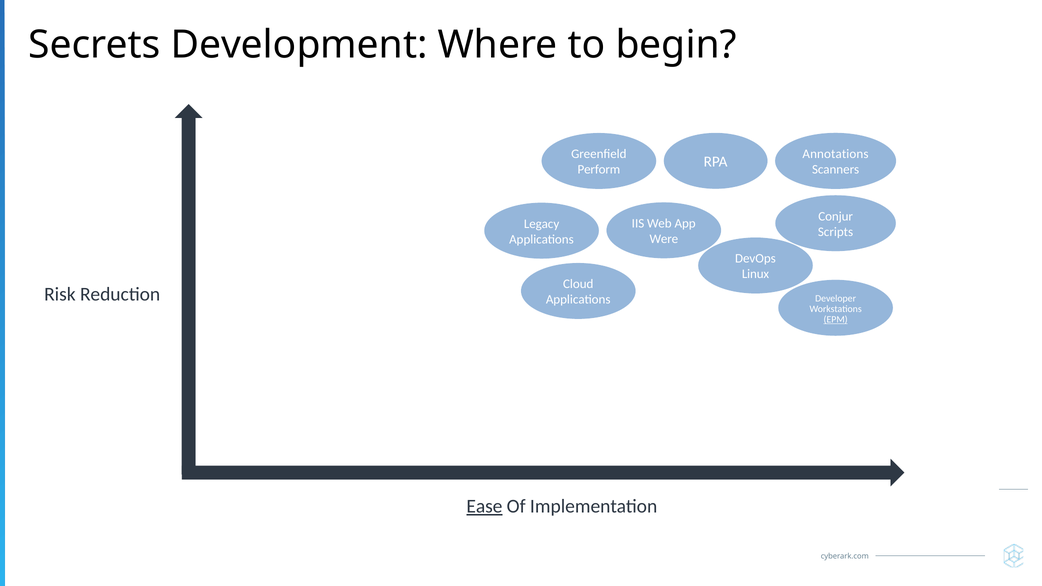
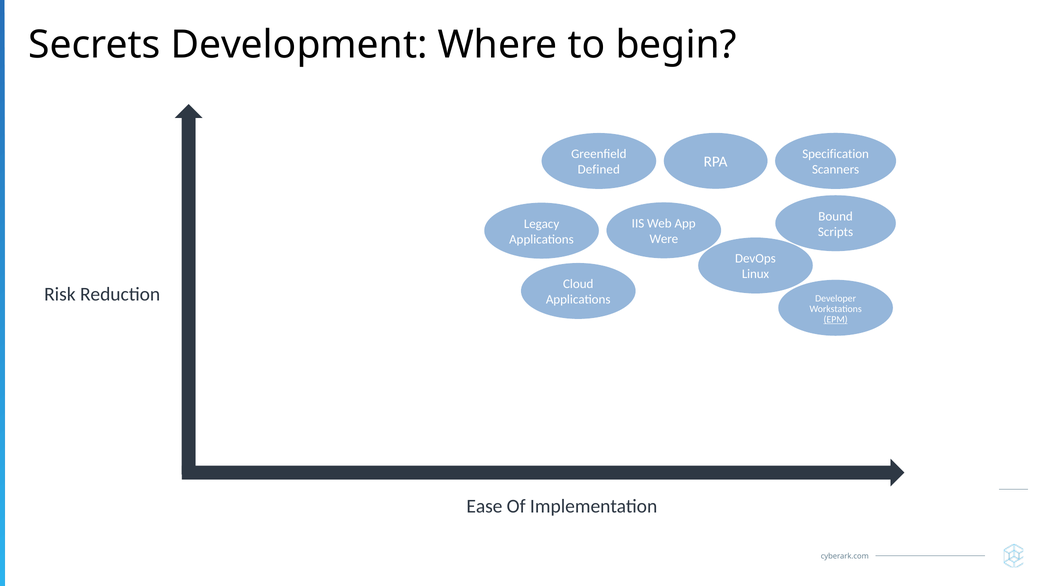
Annotations: Annotations -> Specification
Perform: Perform -> Defined
Conjur: Conjur -> Bound
Ease underline: present -> none
